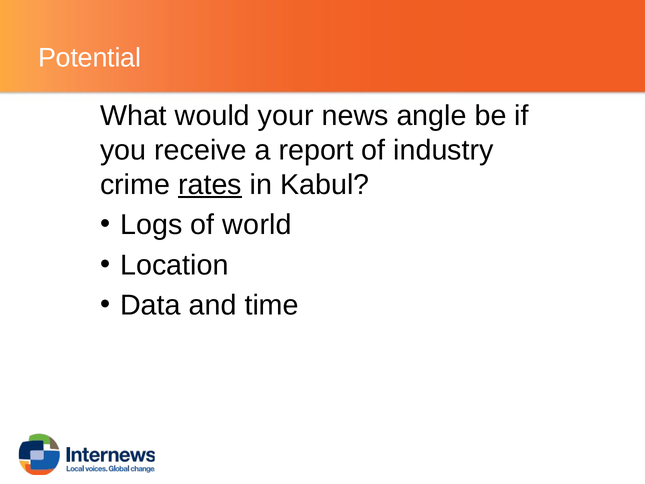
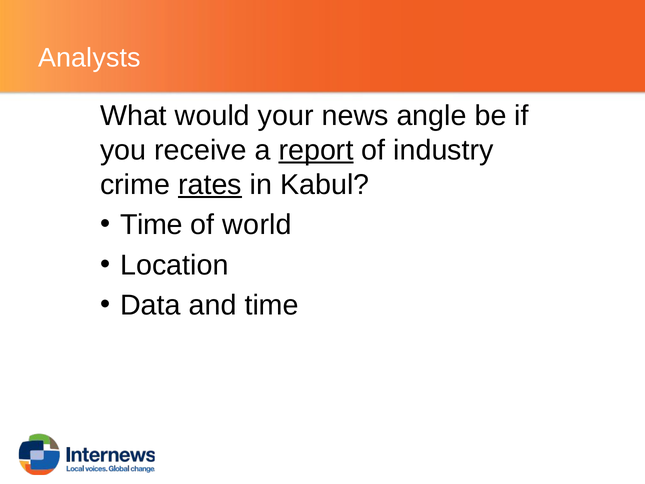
Potential: Potential -> Analysts
report underline: none -> present
Logs at (151, 225): Logs -> Time
